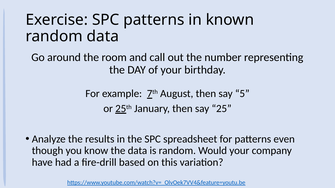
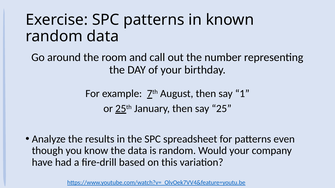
5: 5 -> 1
